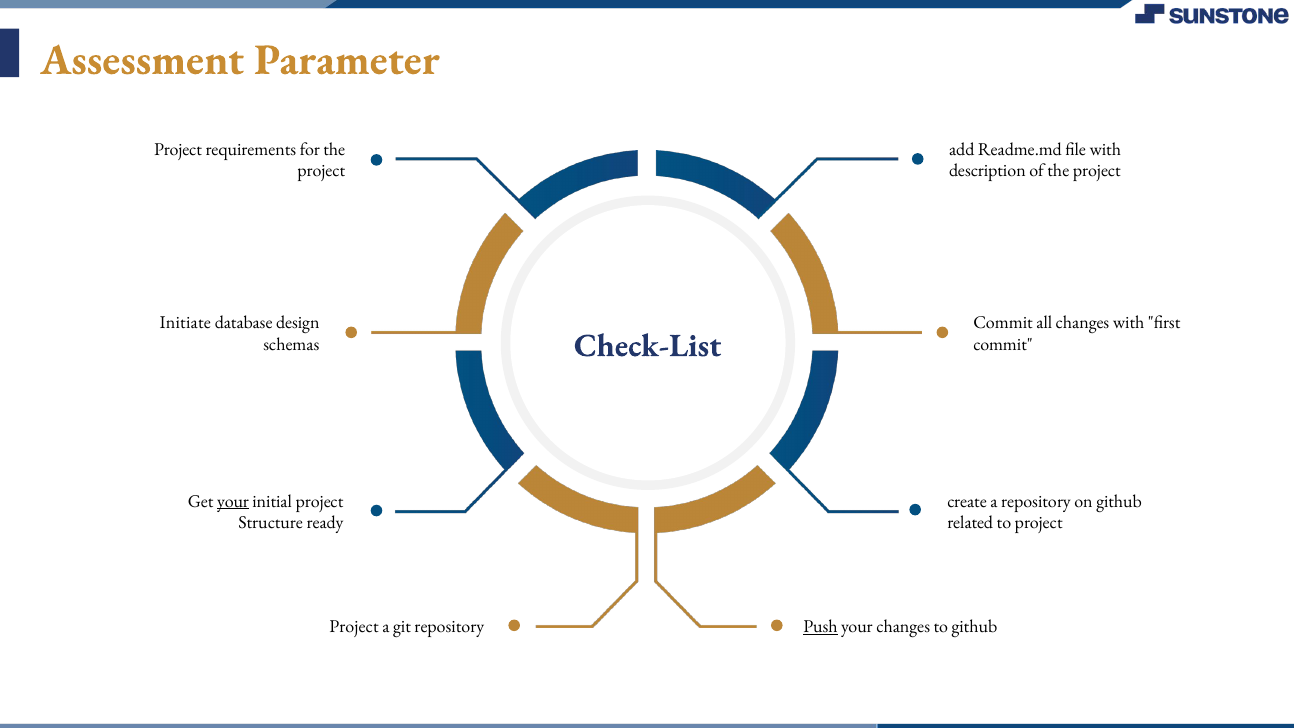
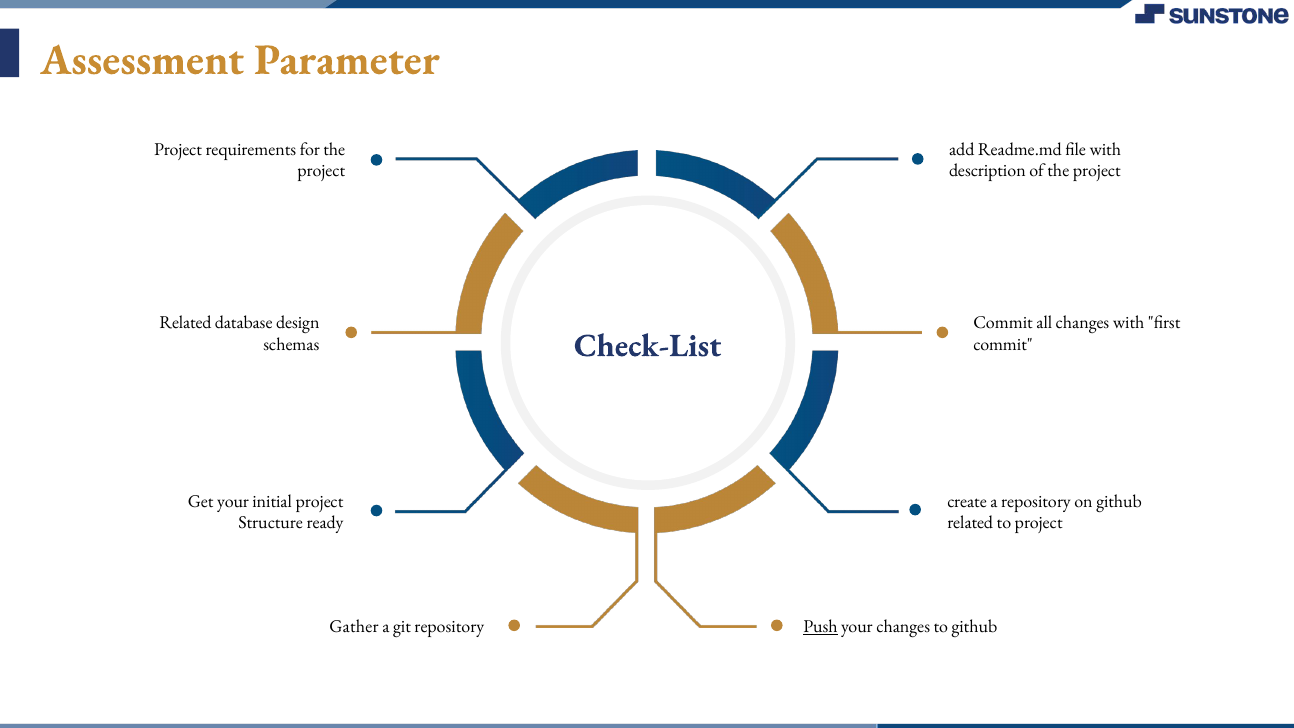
Initiate at (185, 323): Initiate -> Related
your at (233, 501) underline: present -> none
Project at (354, 626): Project -> Gather
